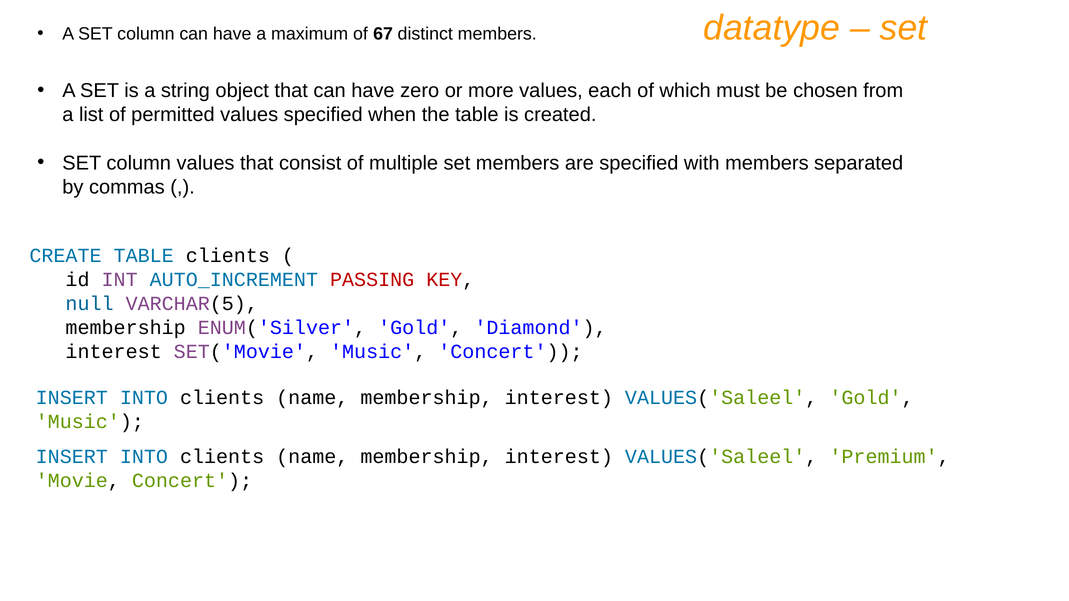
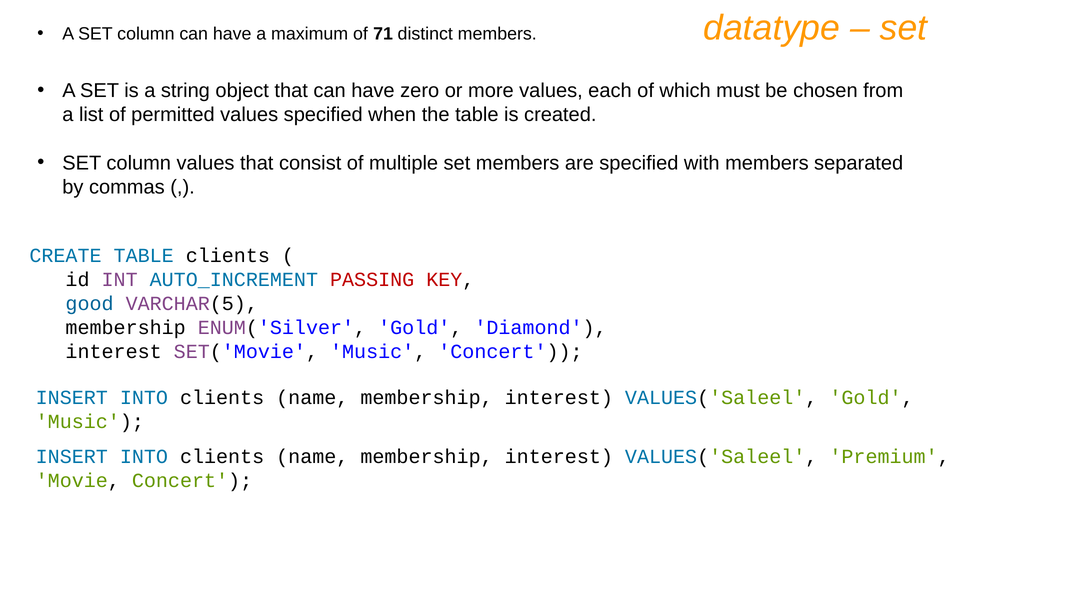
67: 67 -> 71
null: null -> good
